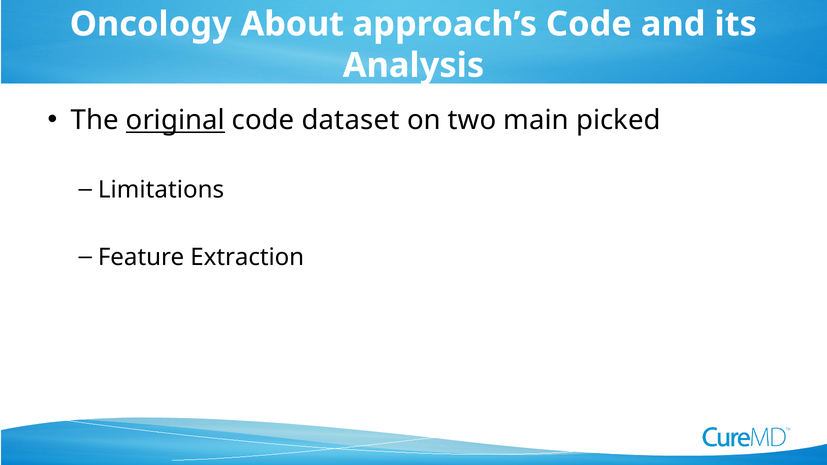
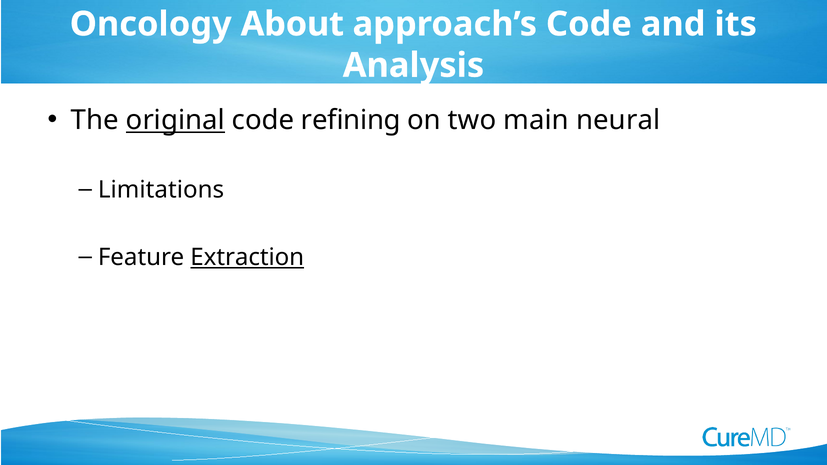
dataset: dataset -> refining
picked: picked -> neural
Extraction underline: none -> present
